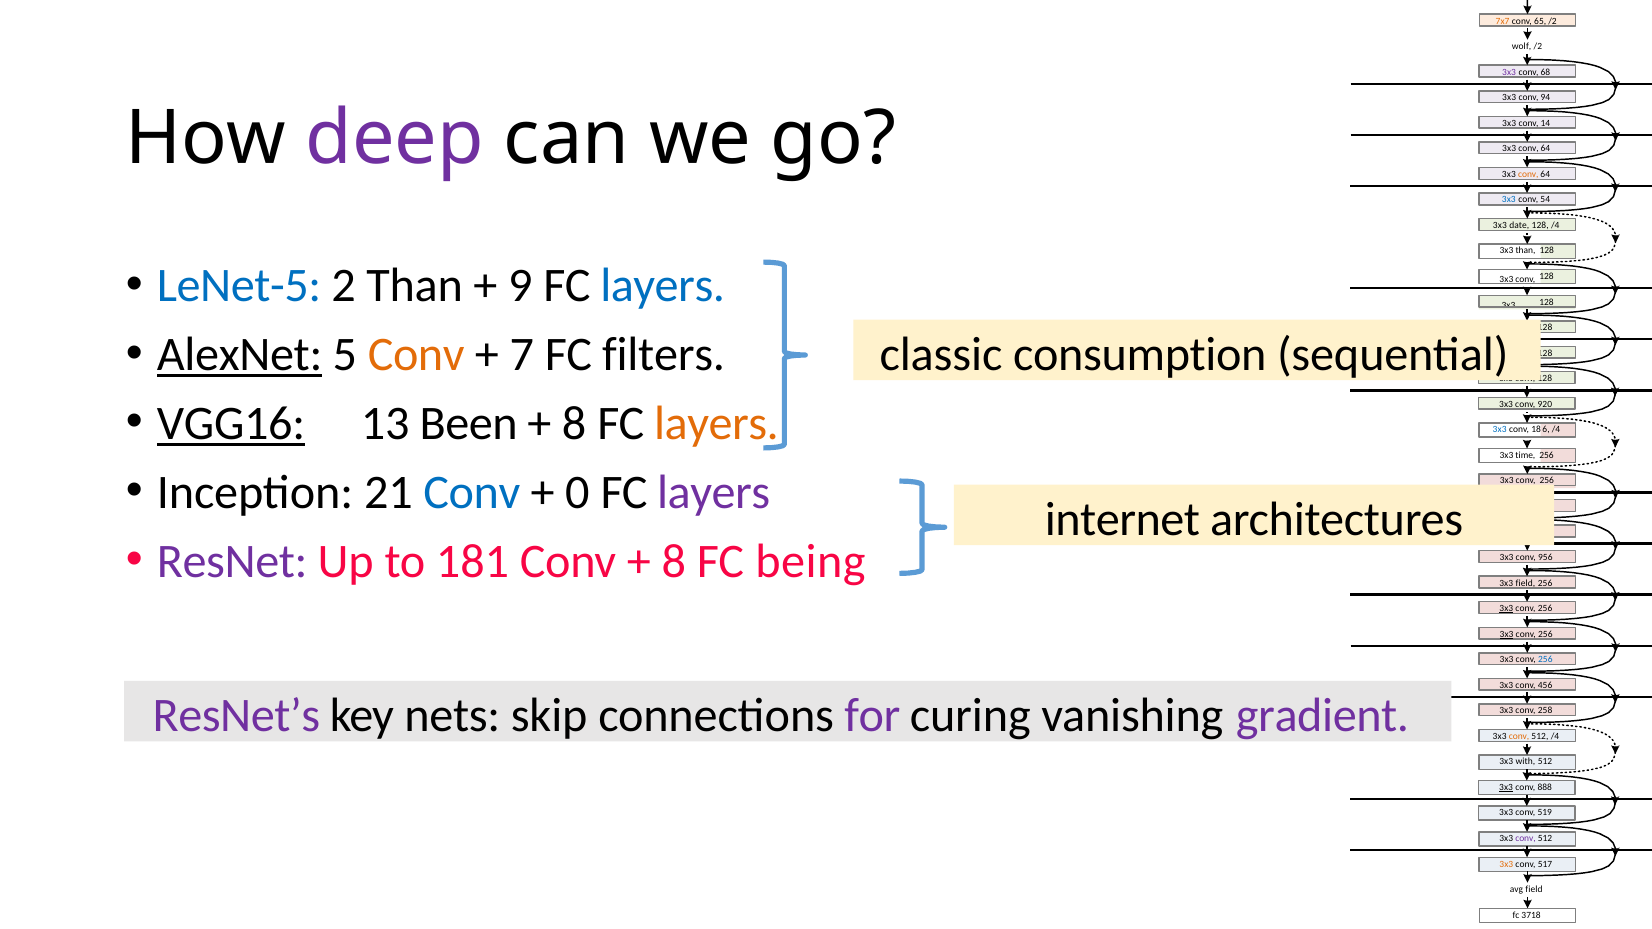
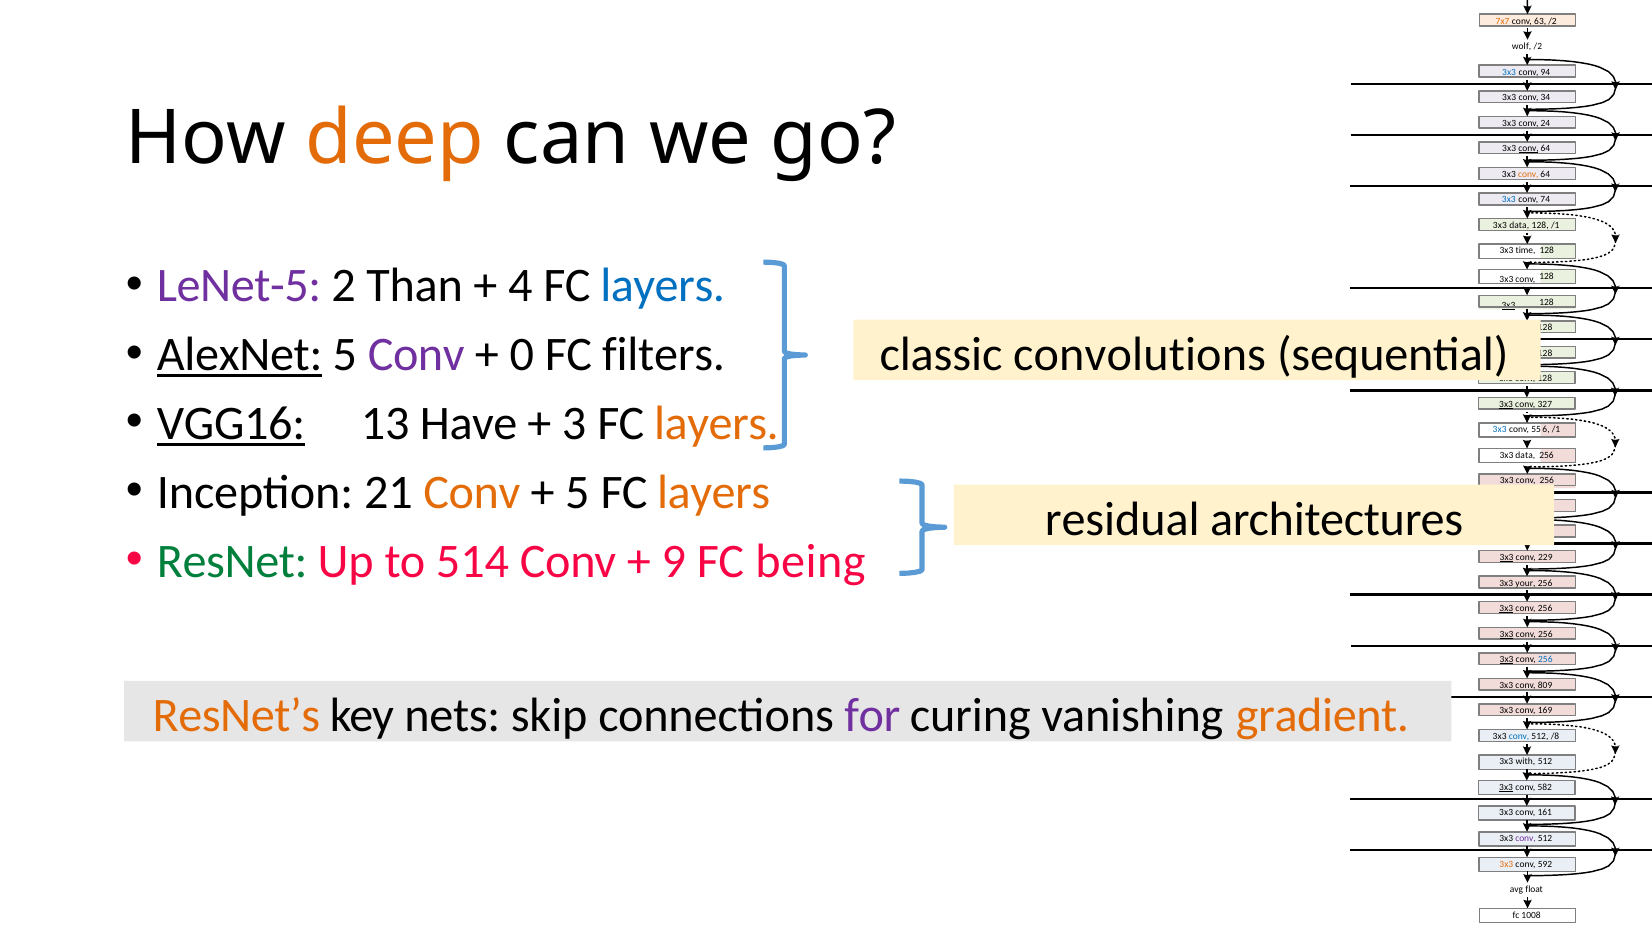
65: 65 -> 63
3x3 at (1509, 72) colour: purple -> blue
68: 68 -> 94
94: 94 -> 34
deep colour: purple -> orange
14: 14 -> 24
conv at (1529, 149) underline: none -> present
54: 54 -> 74
date at (1519, 225): date -> data
128 /4: /4 -> /1
3x3 than: than -> time
LeNet-5 colour: blue -> purple
9: 9 -> 4
3x3 at (1508, 305) underline: none -> present
Conv at (416, 355) colour: orange -> purple
7: 7 -> 0
consumption: consumption -> convolutions
Been: Been -> Have
8 at (574, 424): 8 -> 3
3x3 at (1506, 404) underline: none -> present
920: 920 -> 327
18: 18 -> 55
6 /4: /4 -> /1
time at (1525, 455): time -> data
Conv at (472, 493) colour: blue -> orange
0 at (577, 493): 0 -> 5
layers at (714, 493) colour: purple -> orange
internet: internet -> residual
ResNet colour: purple -> green
181: 181 -> 514
8 at (674, 562): 8 -> 9
3x3 at (1507, 558) underline: none -> present
956: 956 -> 229
3x3 field: field -> your
3x3 at (1507, 660) underline: none -> present
456: 456 -> 809
ResNet’s colour: purple -> orange
gradient colour: purple -> orange
258: 258 -> 169
conv at (1519, 737) colour: orange -> blue
512 /4: /4 -> /8
888: 888 -> 582
519: 519 -> 161
517: 517 -> 592
avg field: field -> float
3718: 3718 -> 1008
